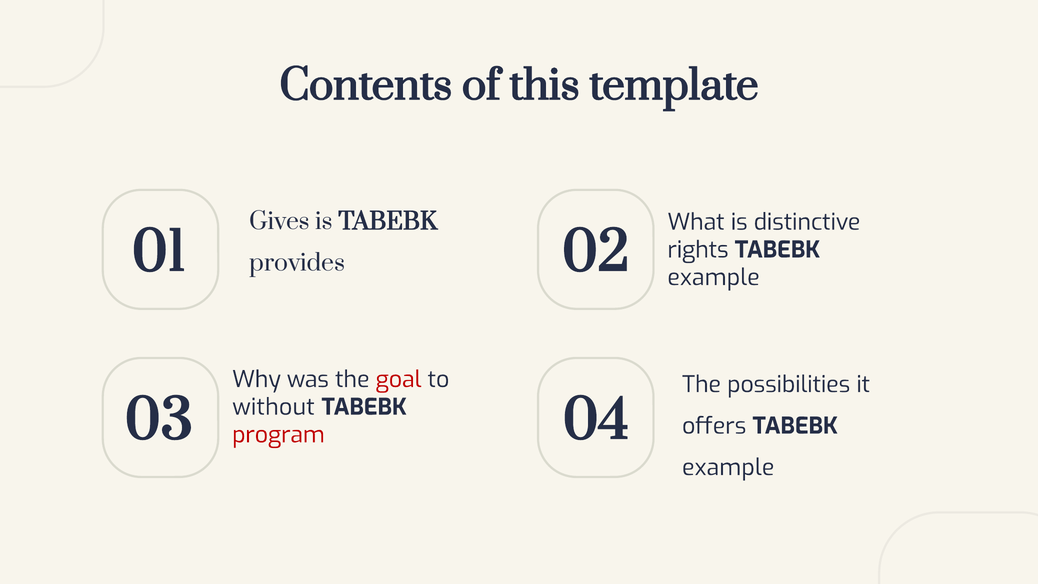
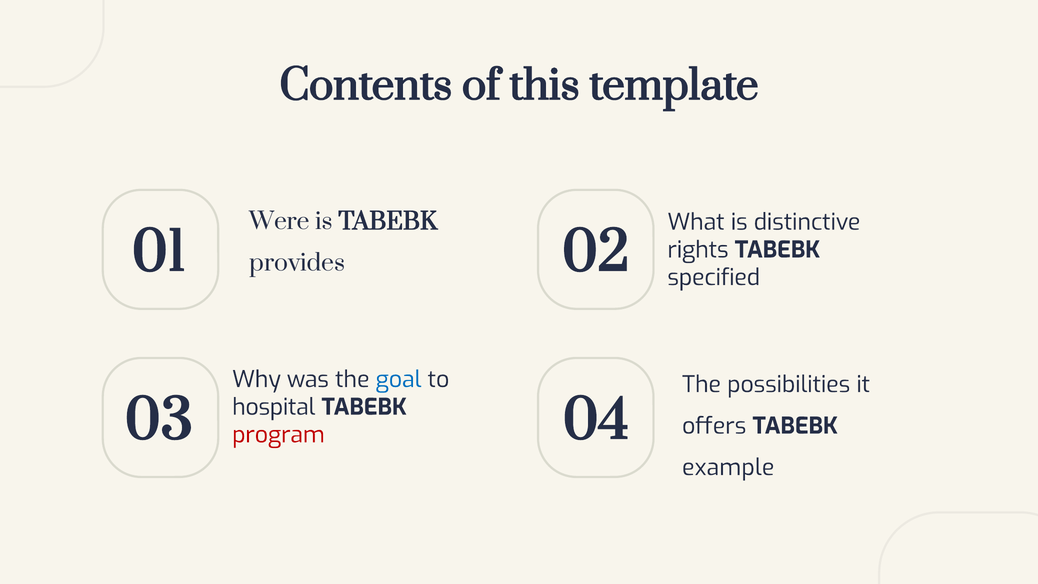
Gives: Gives -> Were
example at (714, 277): example -> specified
goal colour: red -> blue
without: without -> hospital
